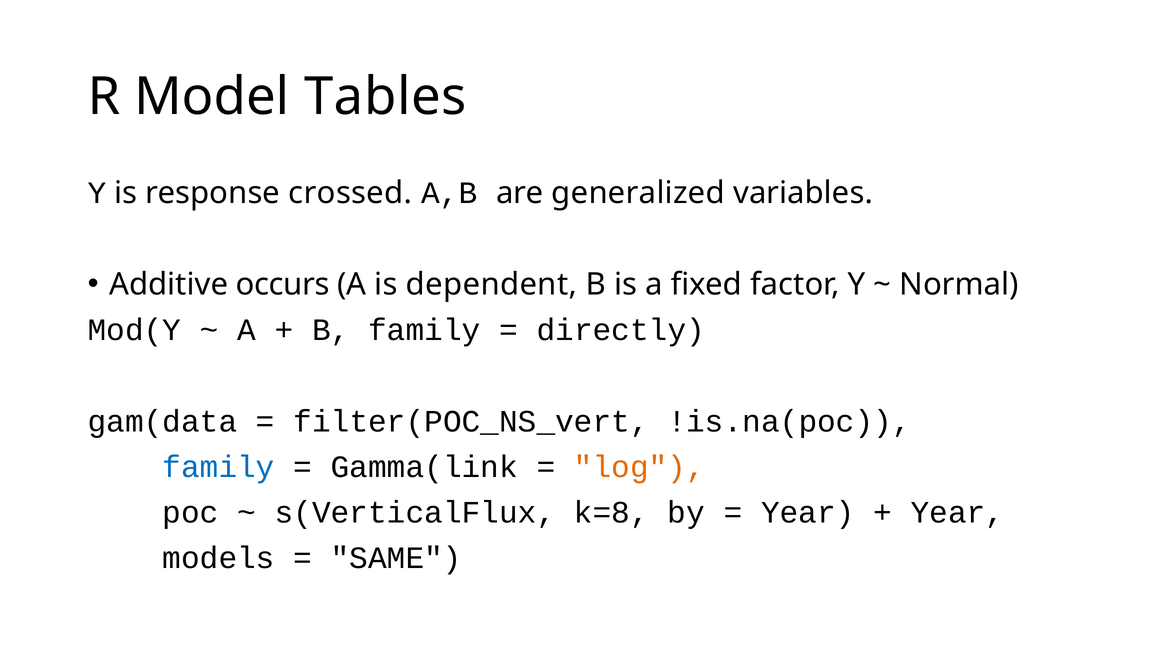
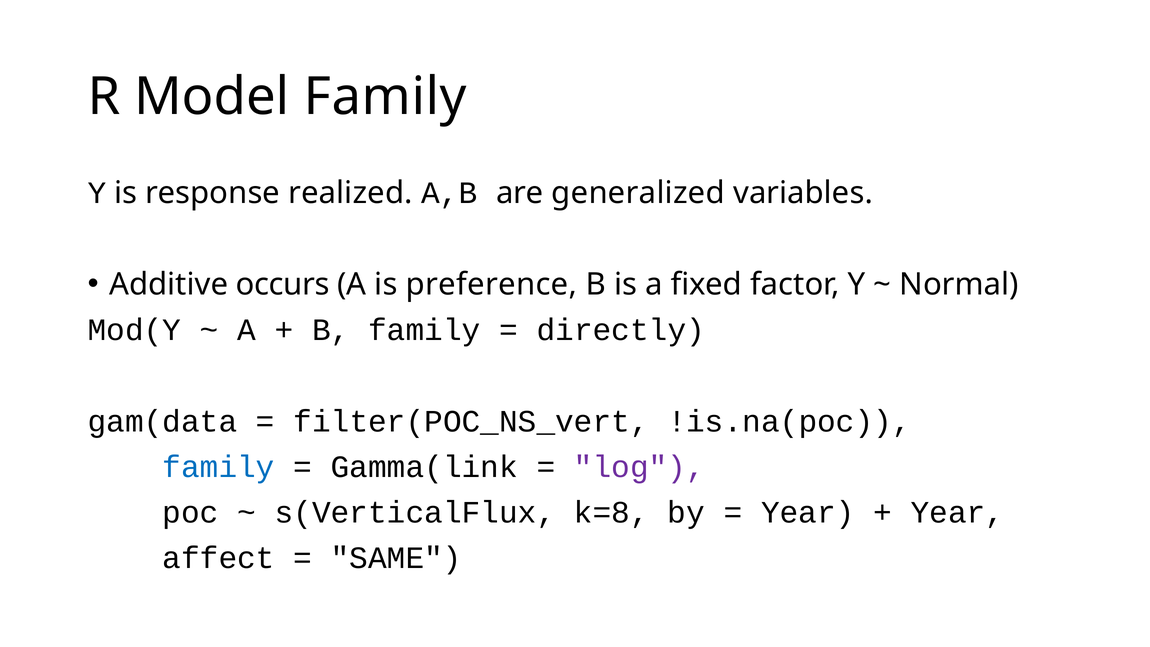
Model Tables: Tables -> Family
crossed: crossed -> realized
dependent: dependent -> preference
log colour: orange -> purple
models: models -> affect
